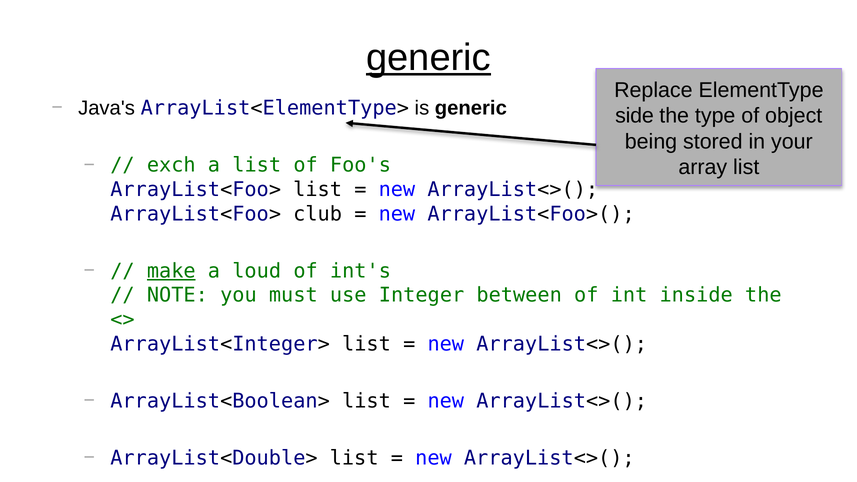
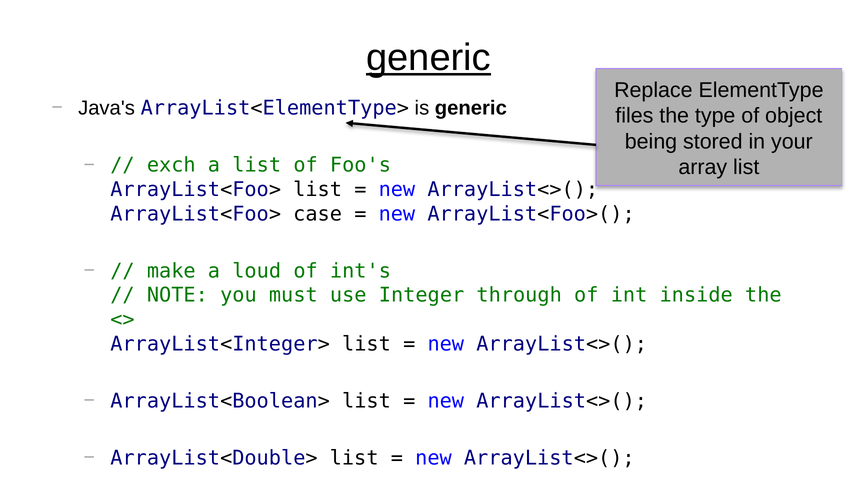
side: side -> files
club: club -> case
make underline: present -> none
between: between -> through
